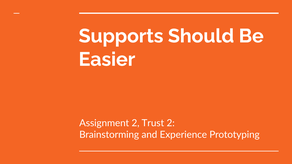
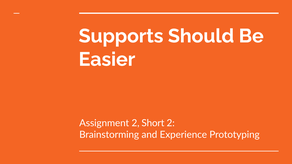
Trust: Trust -> Short
